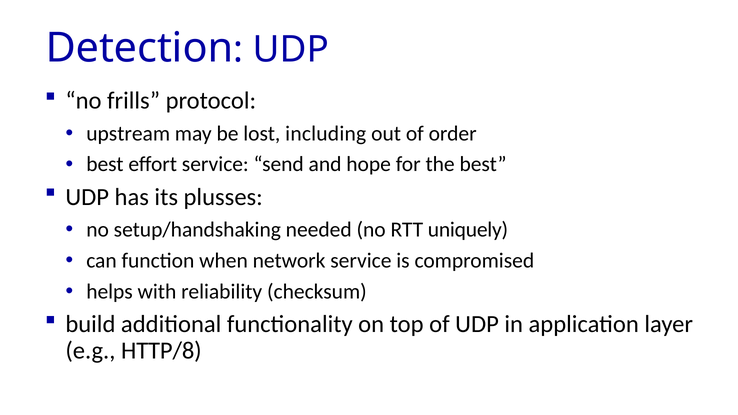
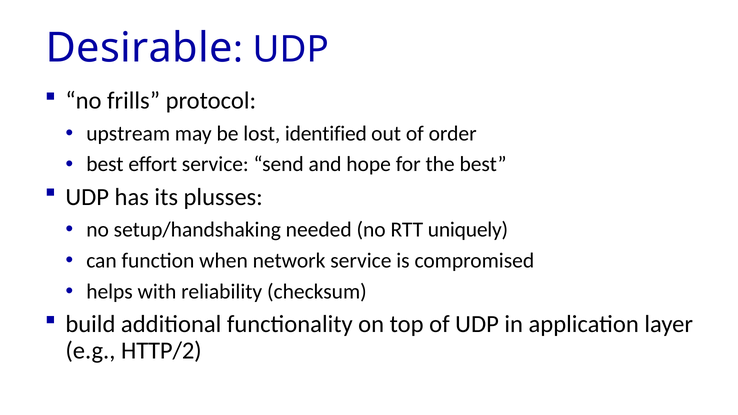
Detection: Detection -> Desirable
including: including -> identified
HTTP/8: HTTP/8 -> HTTP/2
